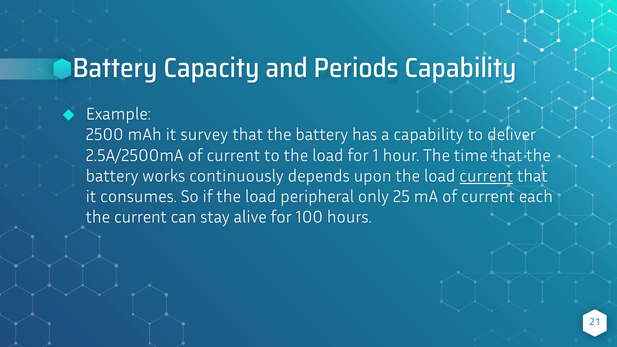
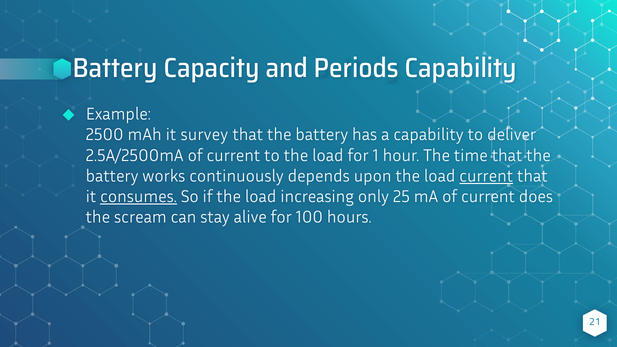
consumes underline: none -> present
peripheral: peripheral -> increasing
each: each -> does
the current: current -> scream
